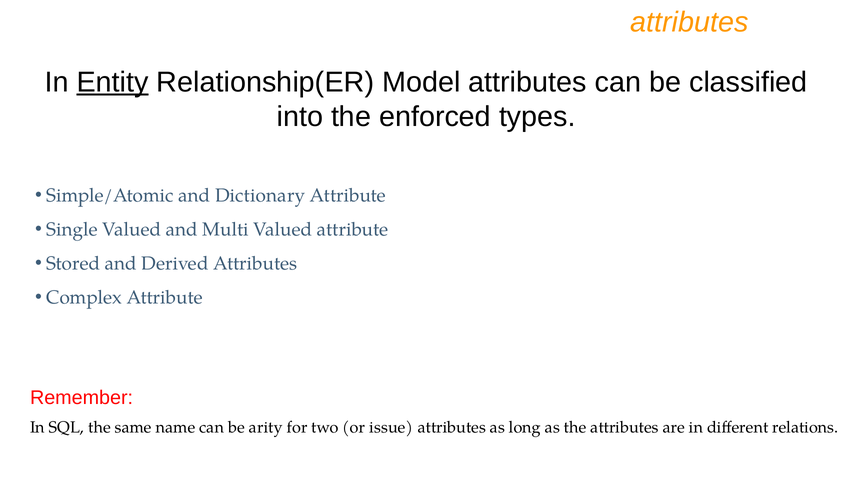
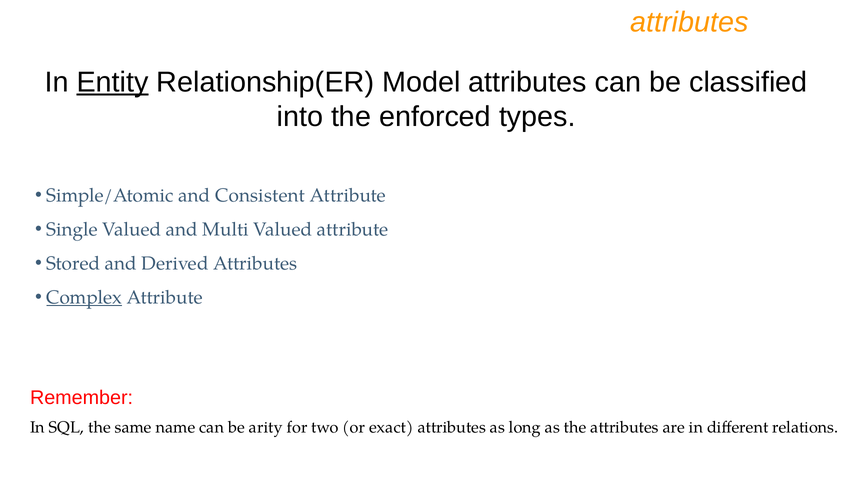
Dictionary: Dictionary -> Consistent
Complex underline: none -> present
issue: issue -> exact
